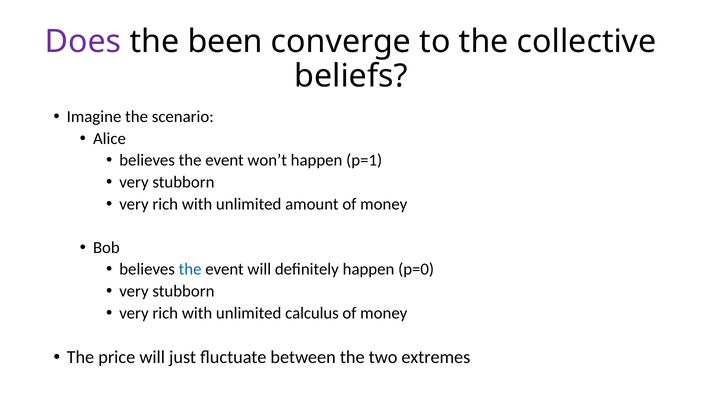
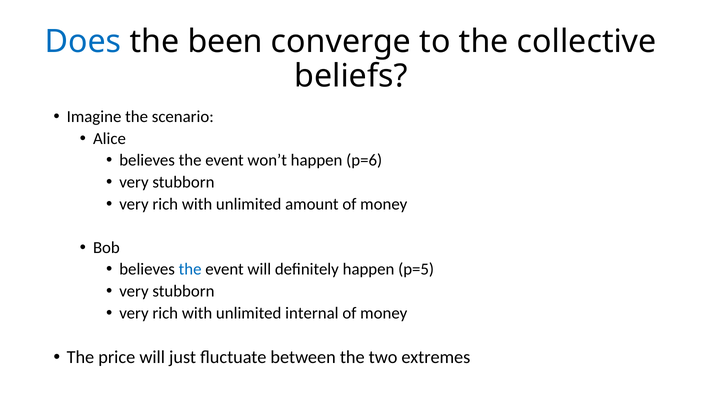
Does colour: purple -> blue
p=1: p=1 -> p=6
p=0: p=0 -> p=5
calculus: calculus -> internal
